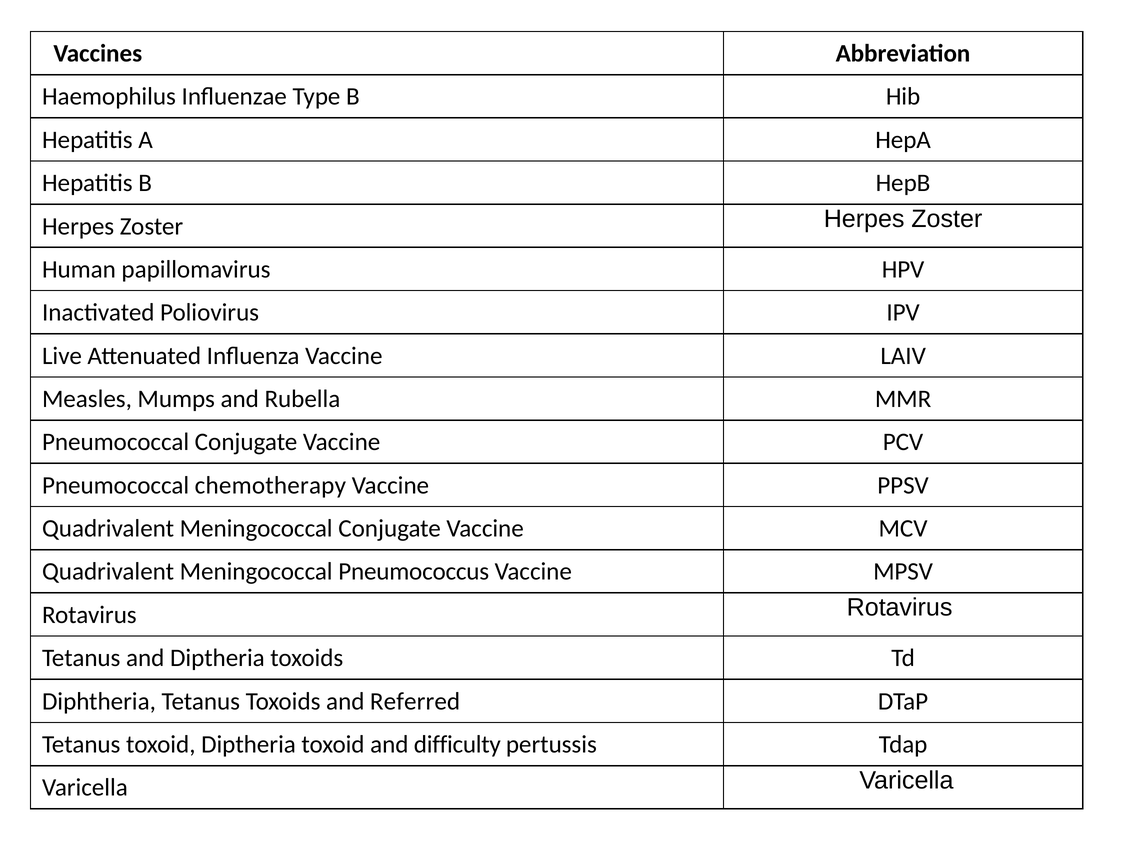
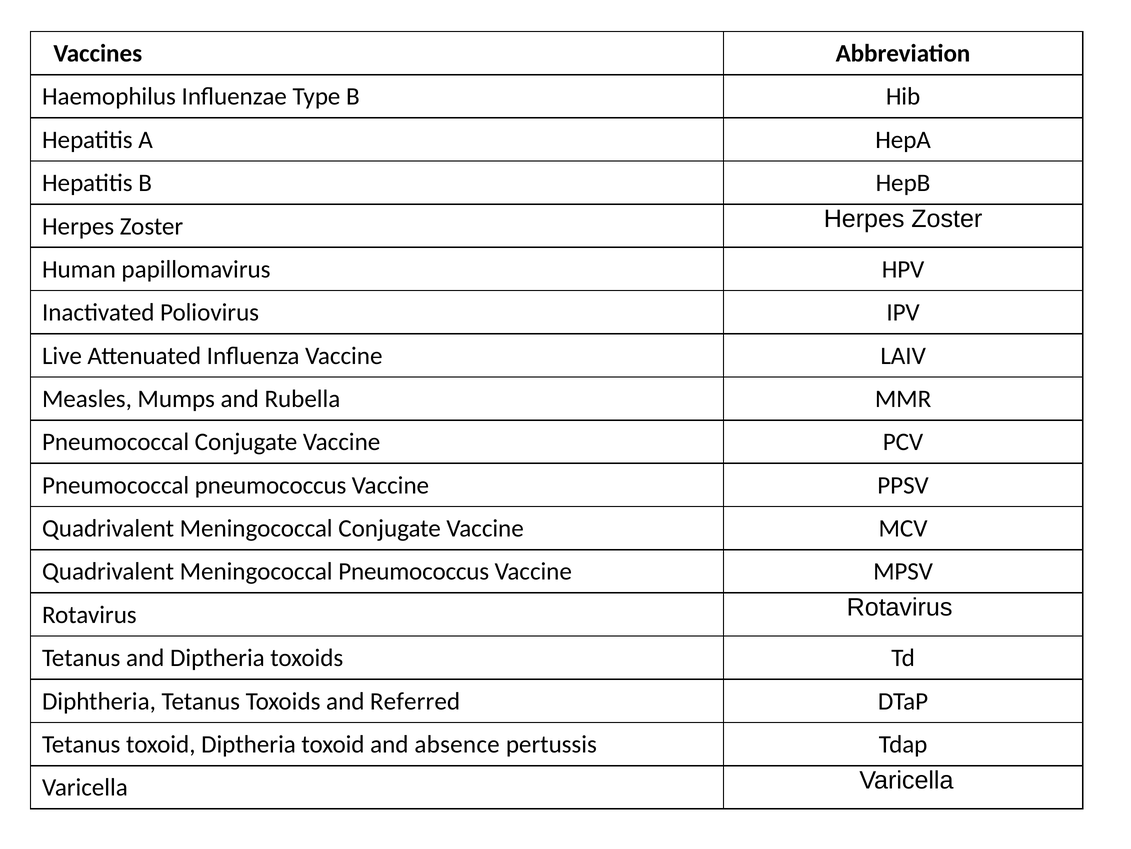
Pneumococcal chemotherapy: chemotherapy -> pneumococcus
difficulty: difficulty -> absence
